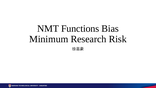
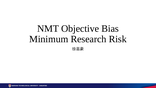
Functions: Functions -> Objective
